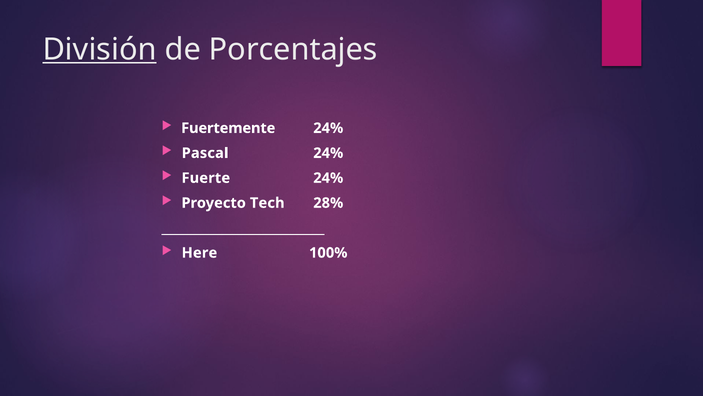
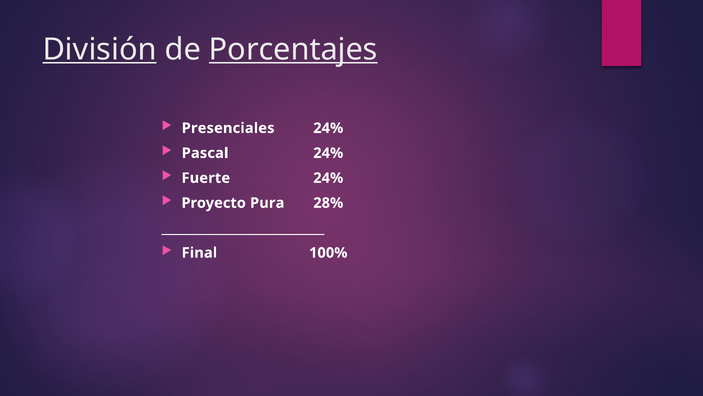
Porcentajes underline: none -> present
Fuertemente: Fuertemente -> Presenciales
Tech: Tech -> Pura
Here: Here -> Final
